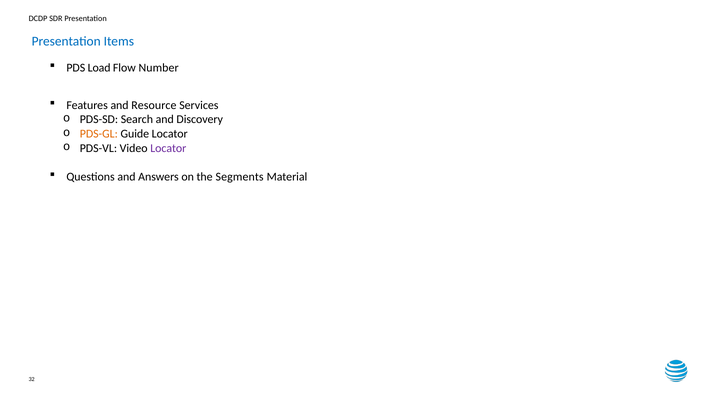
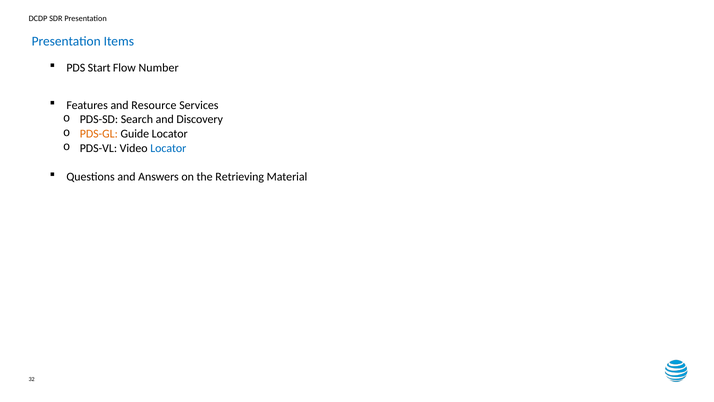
Load: Load -> Start
Locator at (168, 148) colour: purple -> blue
Segments: Segments -> Retrieving
